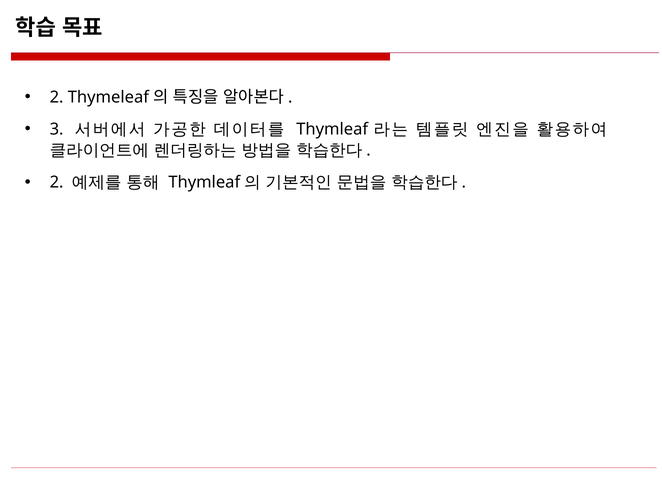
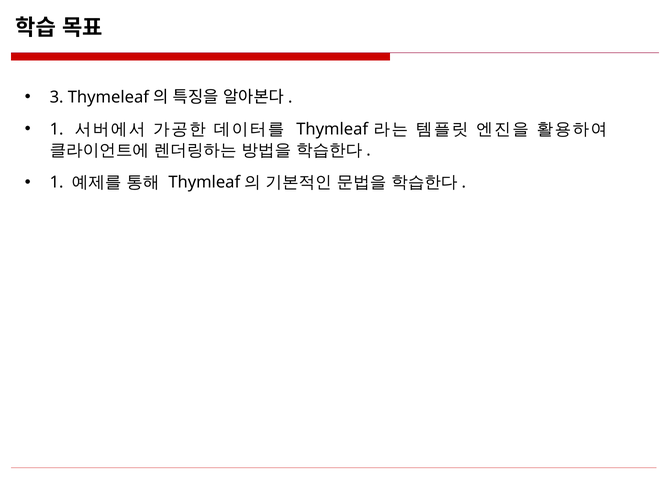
2 at (57, 97): 2 -> 3
3 at (57, 129): 3 -> 1
2 at (57, 182): 2 -> 1
